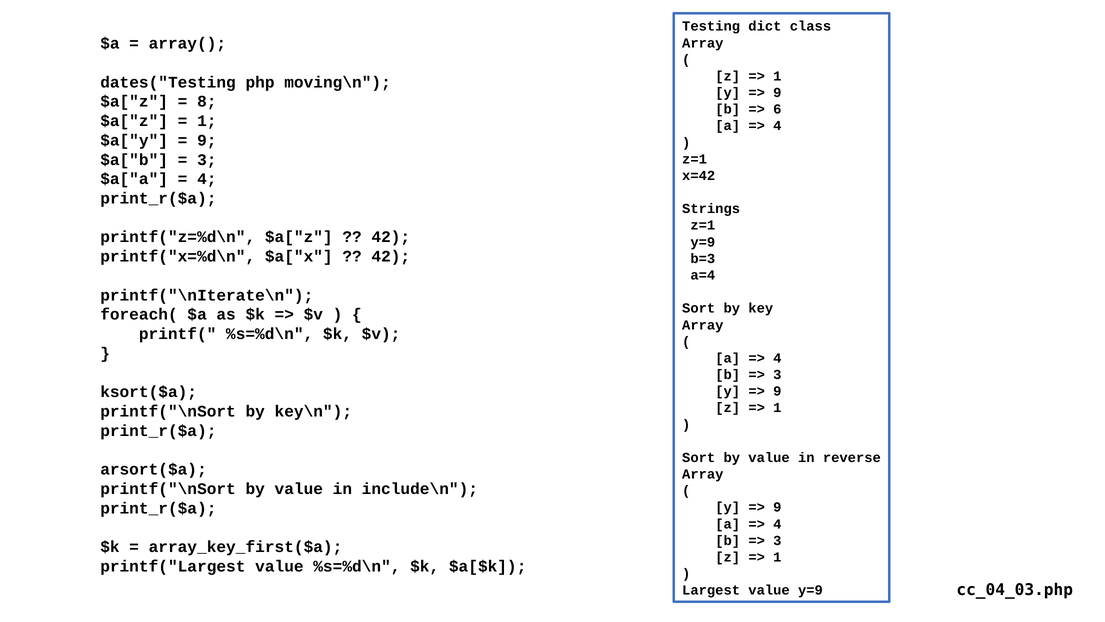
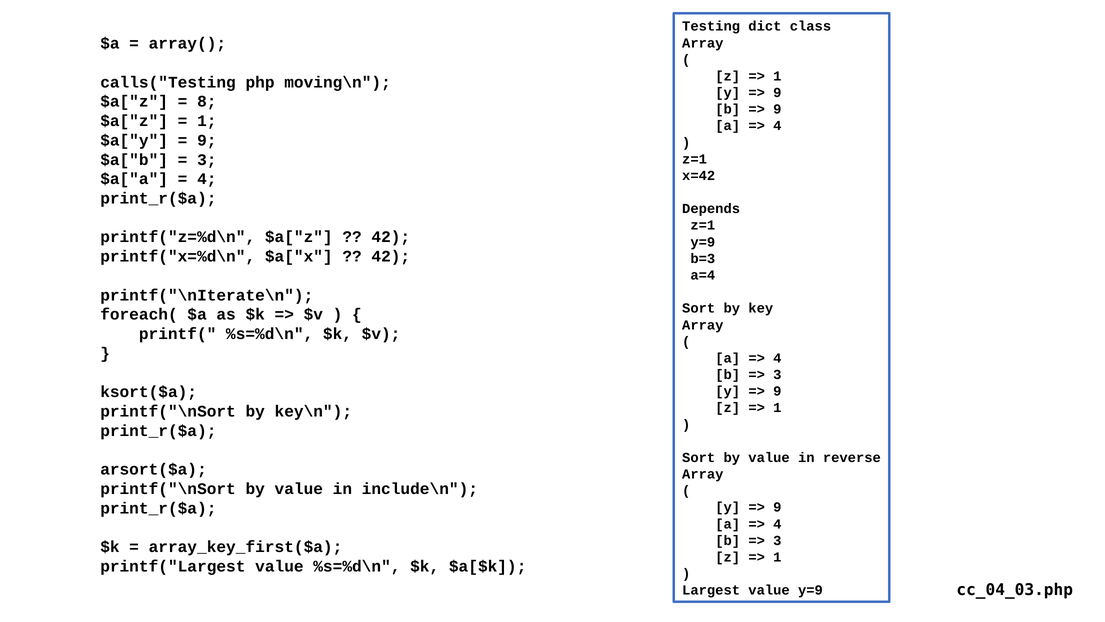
dates("Testing: dates("Testing -> calls("Testing
6 at (777, 109): 6 -> 9
Strings: Strings -> Depends
